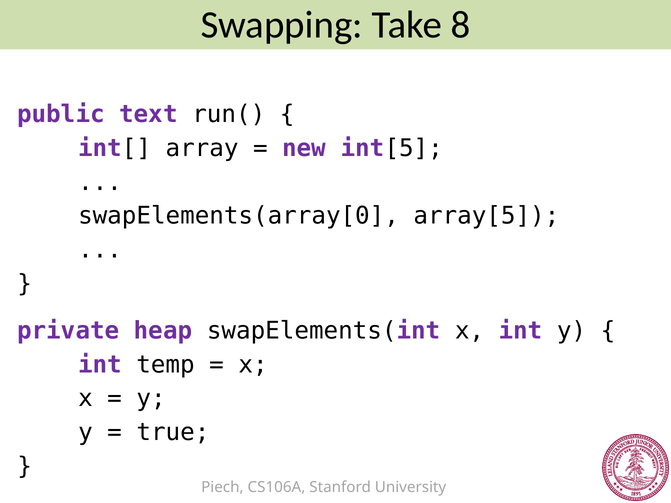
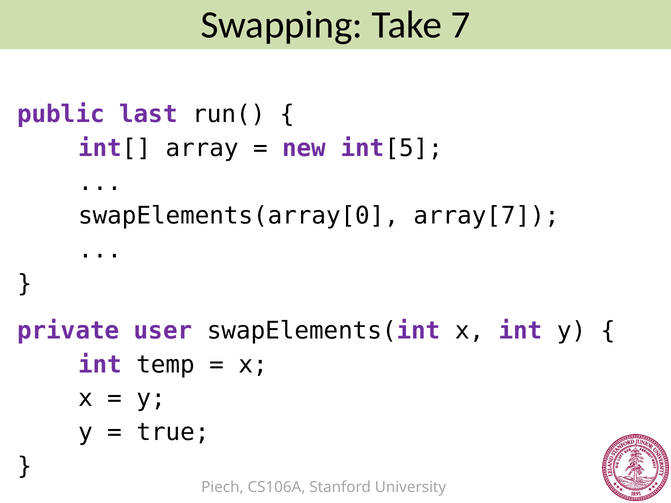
8: 8 -> 7
text: text -> last
array[5: array[5 -> array[7
heap: heap -> user
